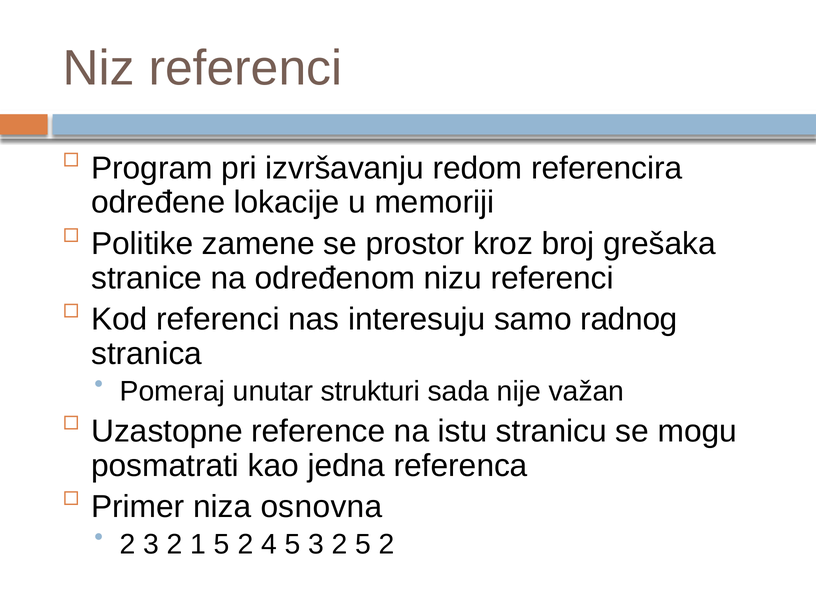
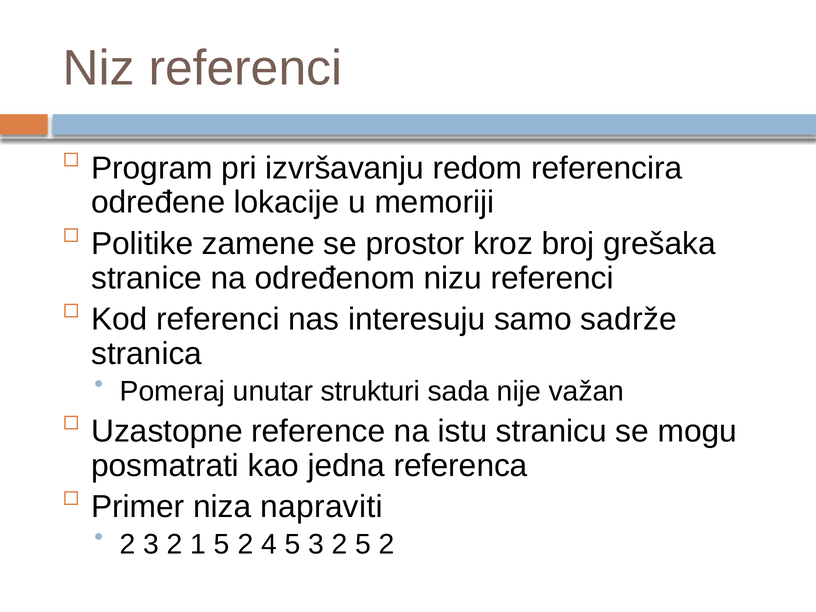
radnog: radnog -> sadrže
osnovna: osnovna -> napraviti
